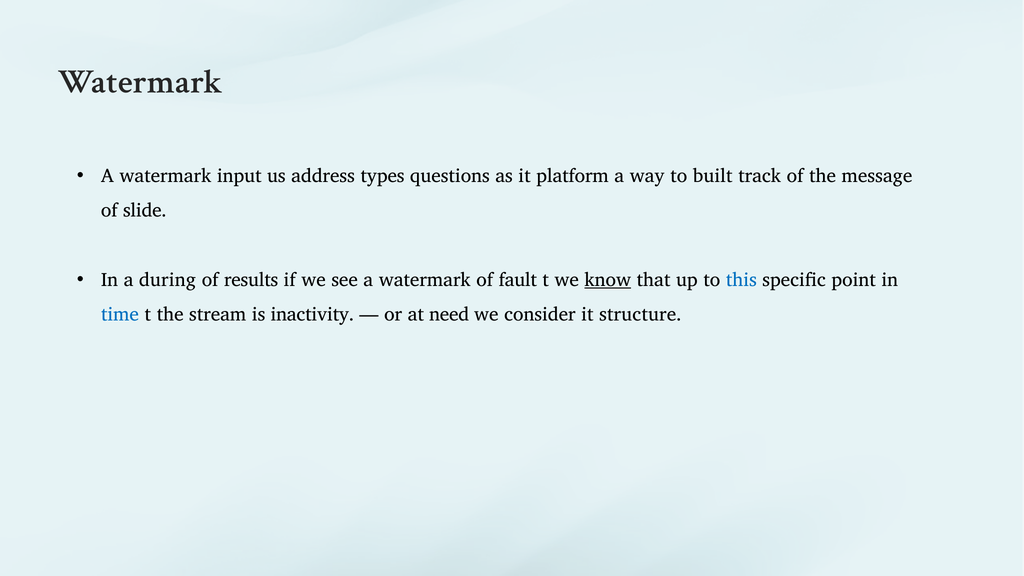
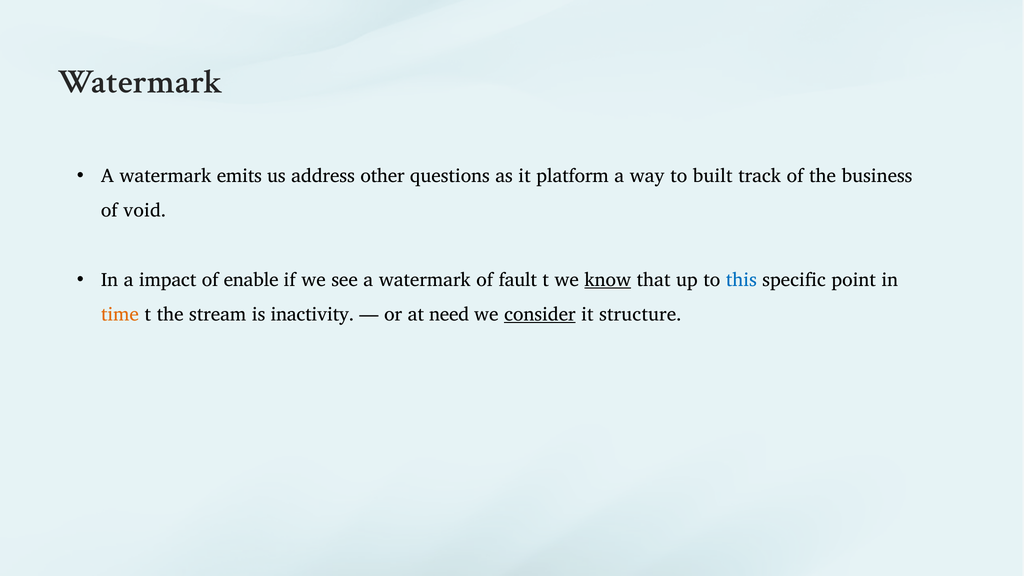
input: input -> emits
types: types -> other
message: message -> business
slide: slide -> void
during: during -> impact
results: results -> enable
time colour: blue -> orange
consider underline: none -> present
